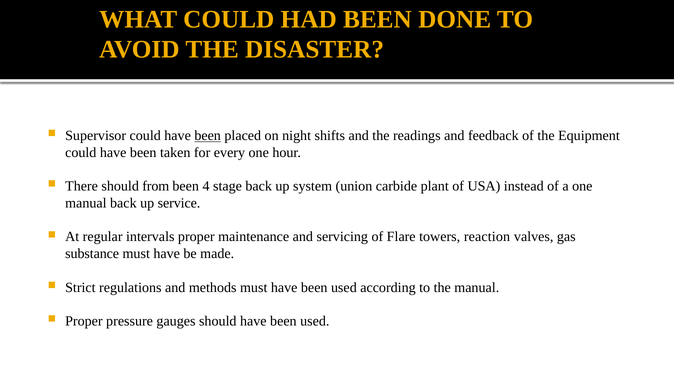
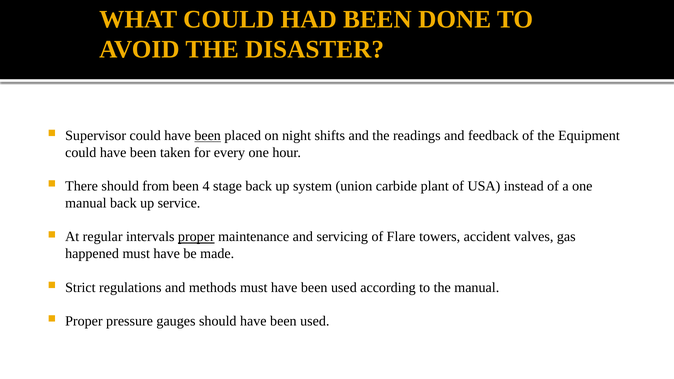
proper at (196, 237) underline: none -> present
reaction: reaction -> accident
substance: substance -> happened
